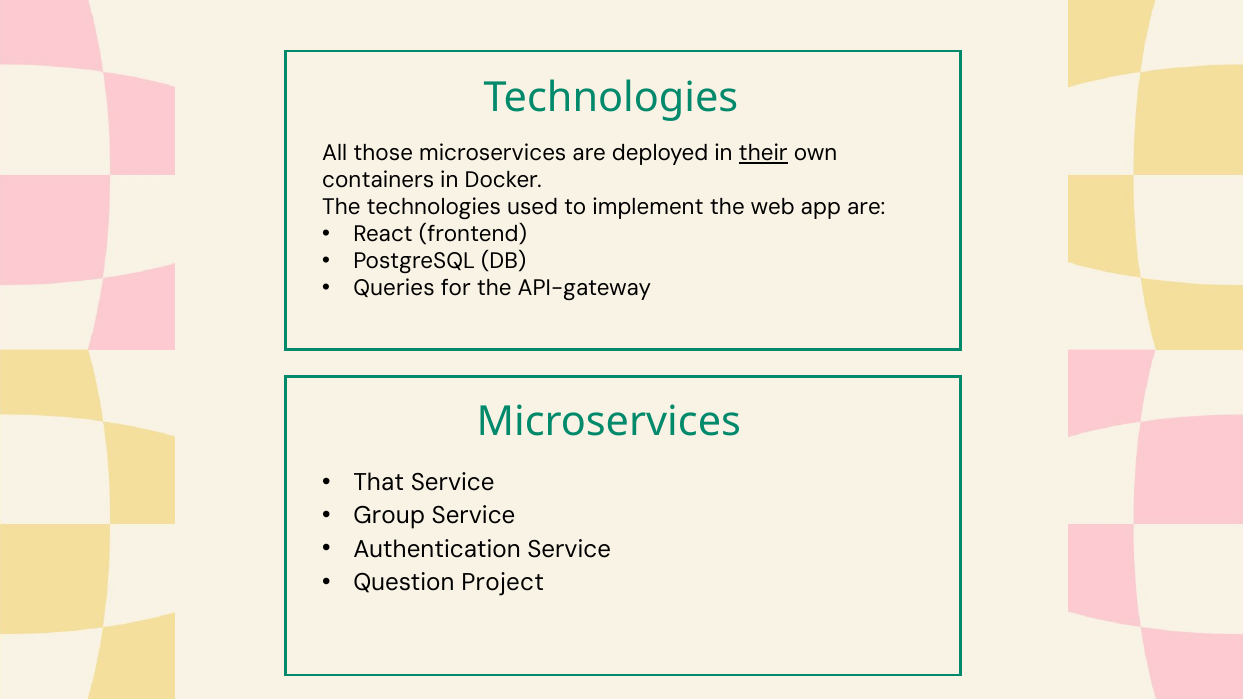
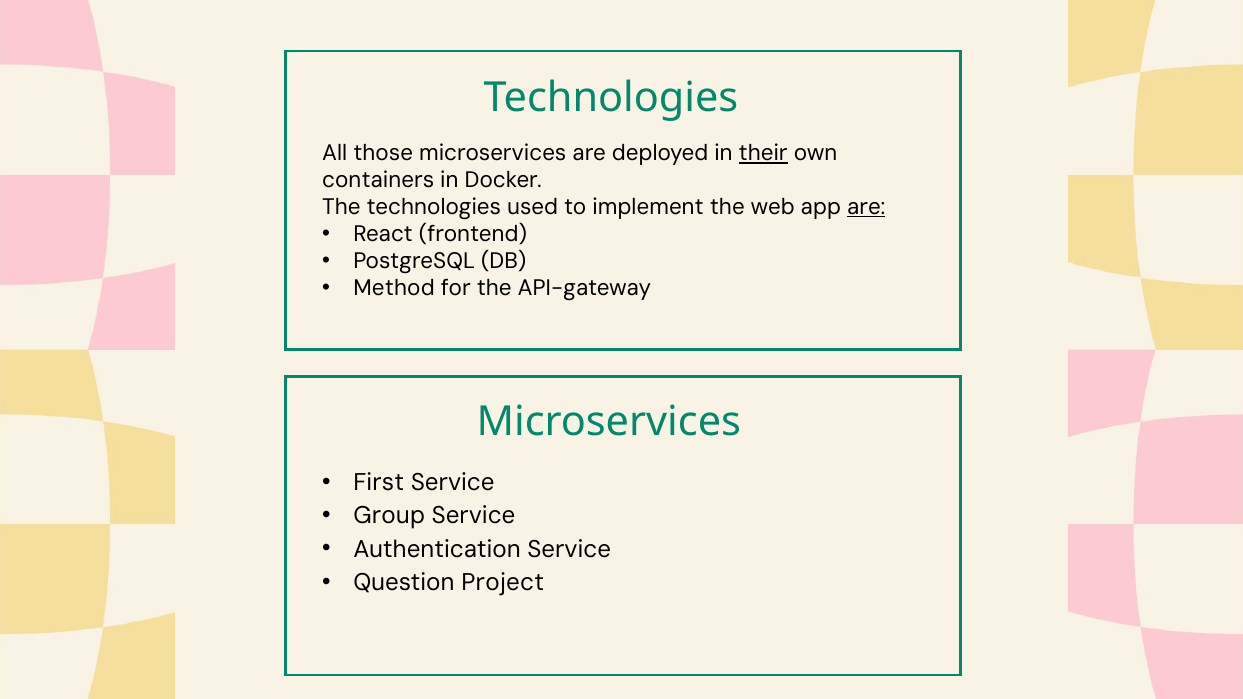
are at (866, 207) underline: none -> present
Queries: Queries -> Method
That: That -> First
